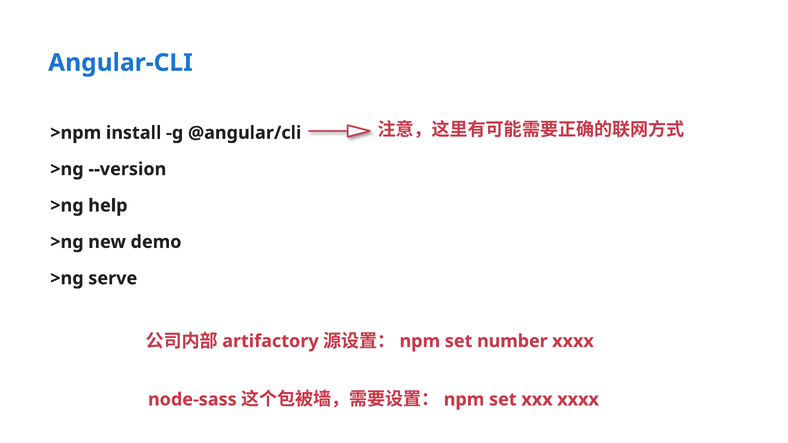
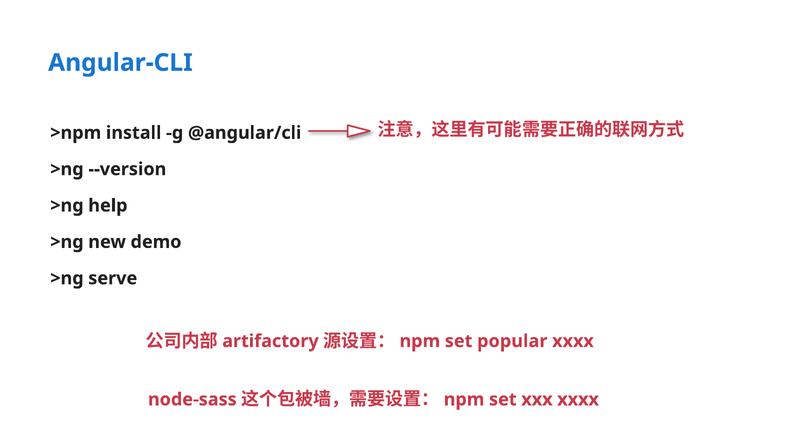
number: number -> popular
